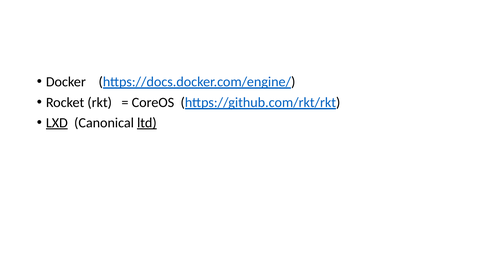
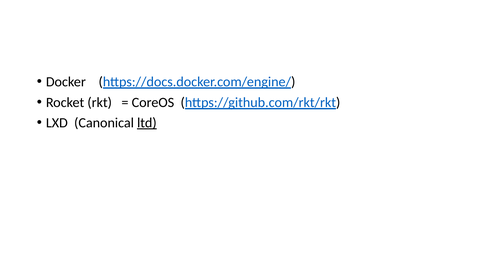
LXD underline: present -> none
